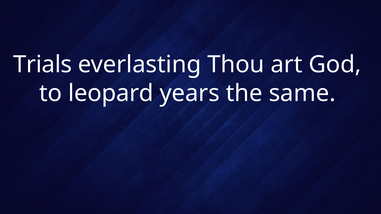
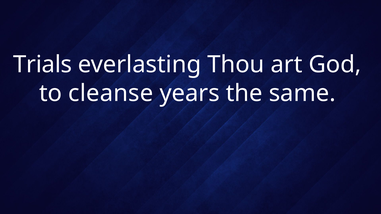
leopard: leopard -> cleanse
